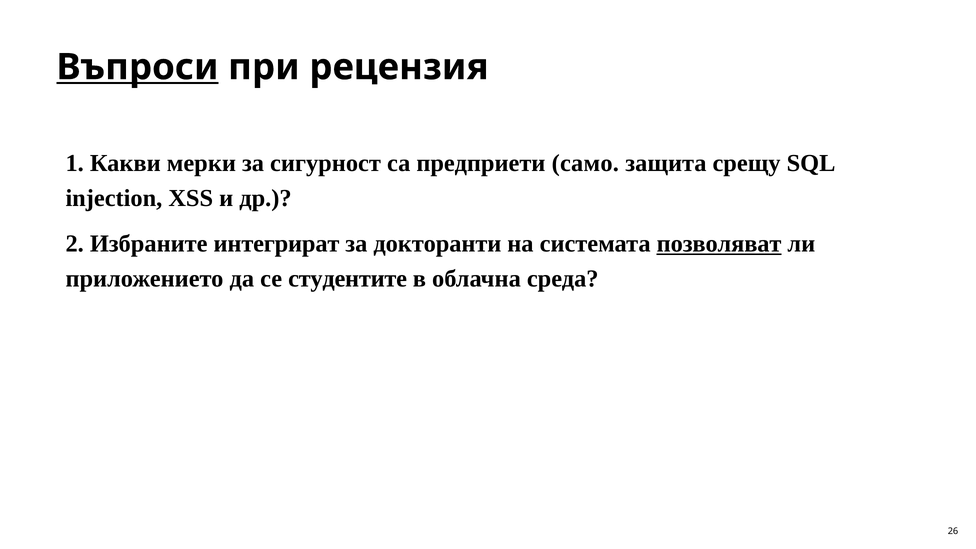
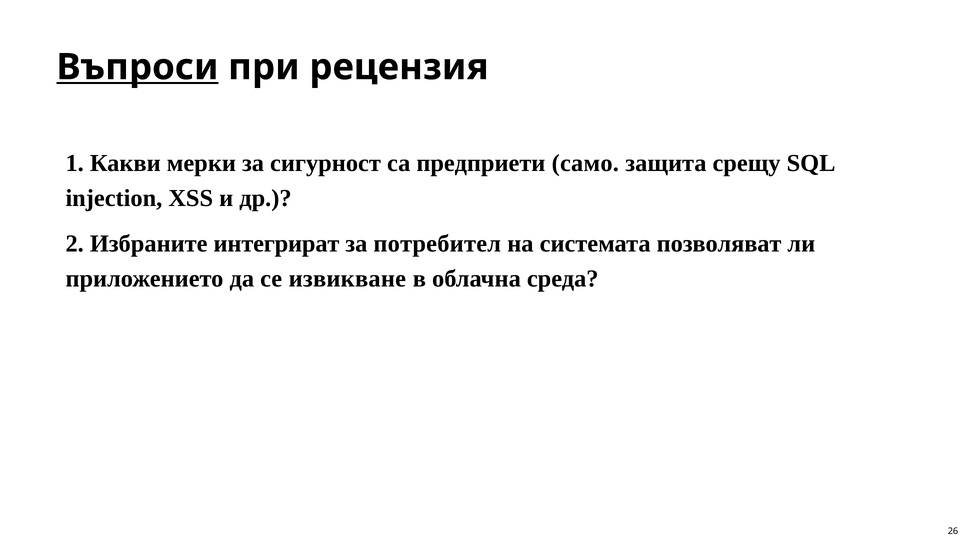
докторанти: докторанти -> потребител
позволяват underline: present -> none
студентите: студентите -> извикване
